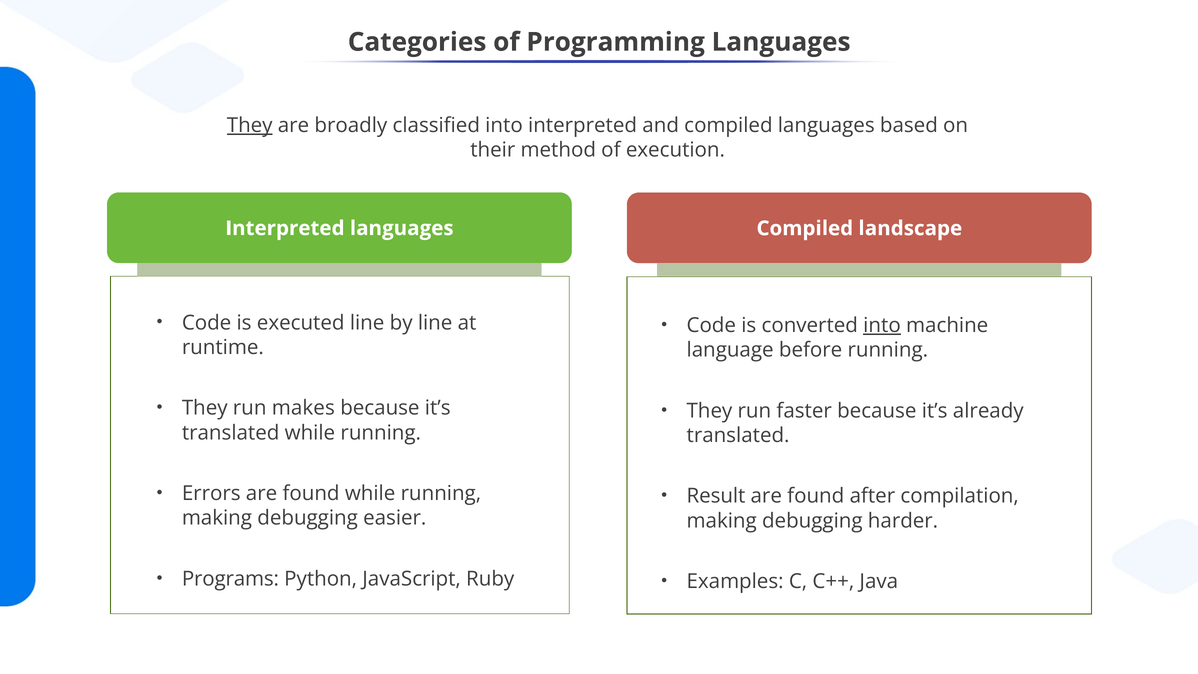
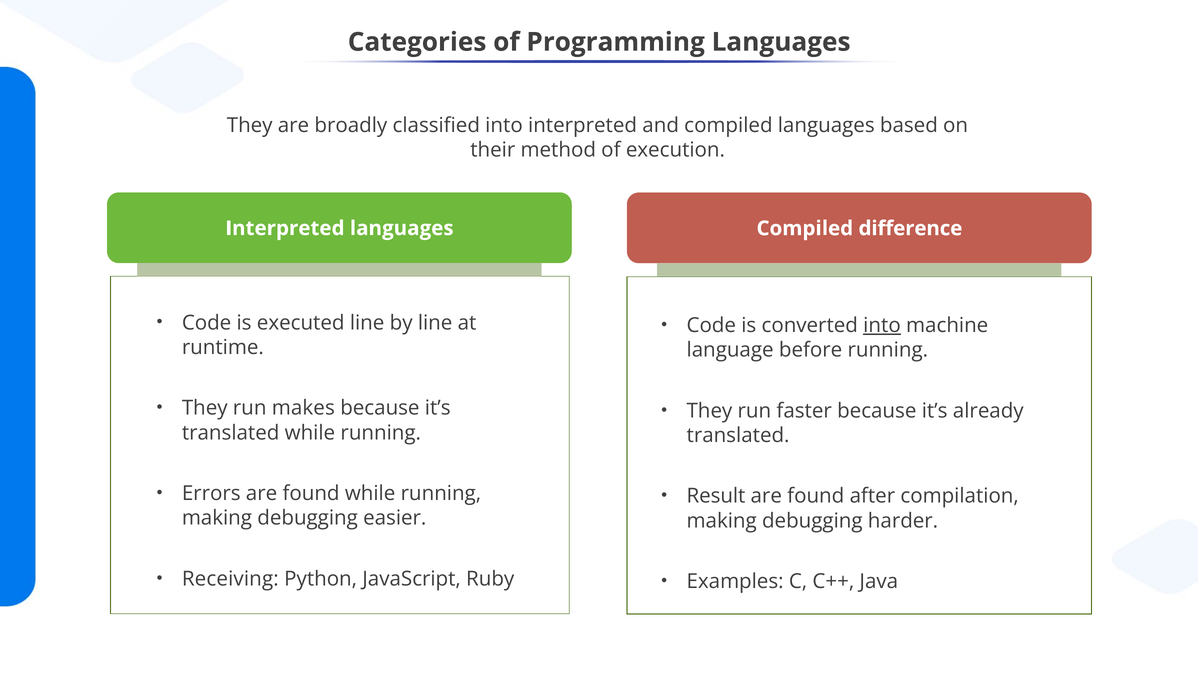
They at (250, 125) underline: present -> none
landscape: landscape -> difference
Programs: Programs -> Receiving
